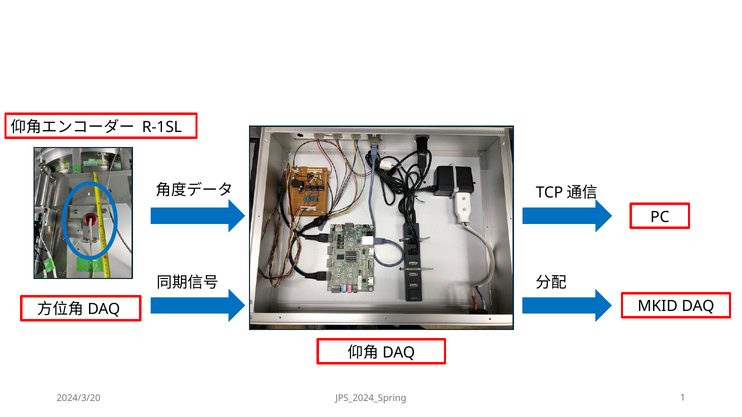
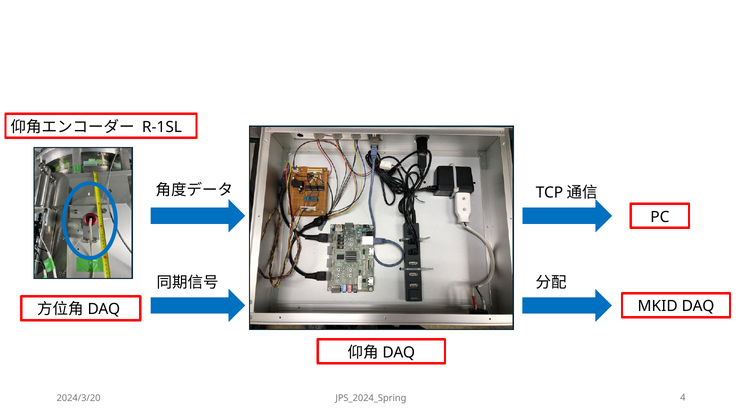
1: 1 -> 4
